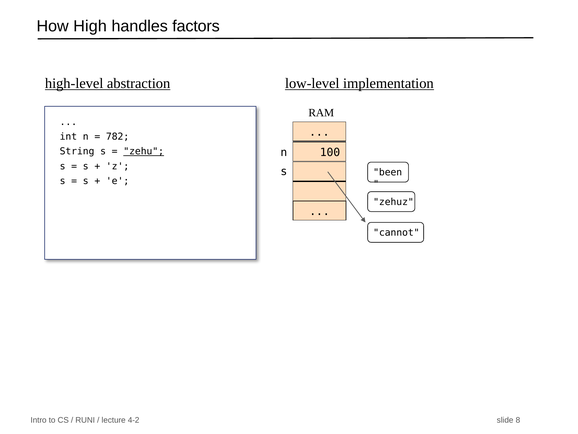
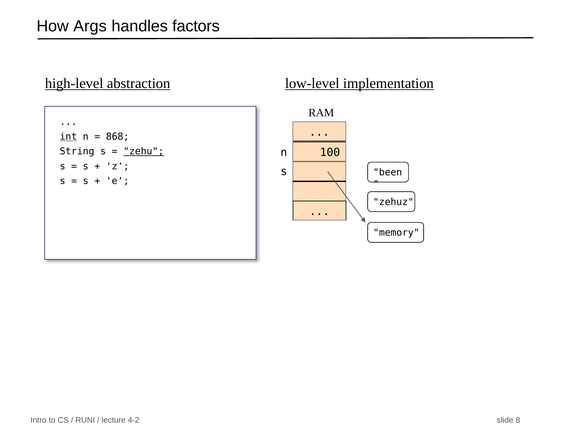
High: High -> Args
int underline: none -> present
782: 782 -> 868
cannot: cannot -> memory
